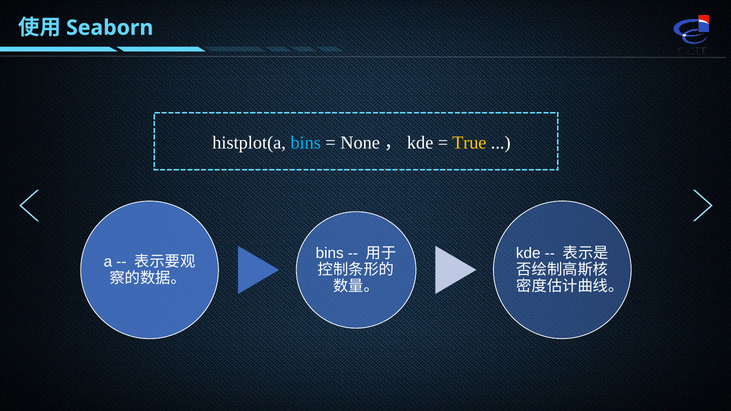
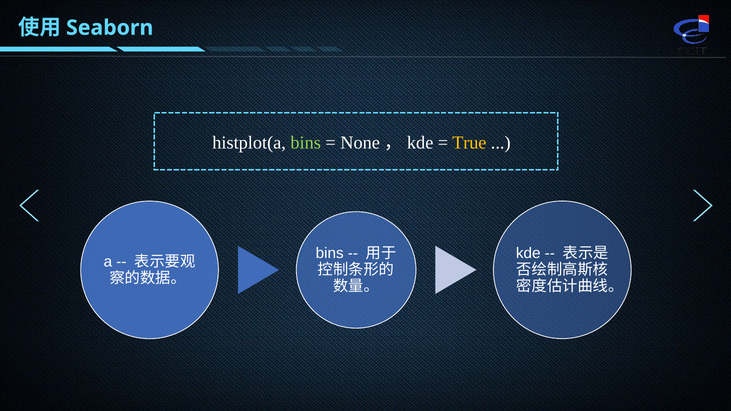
bins at (306, 143) colour: light blue -> light green
